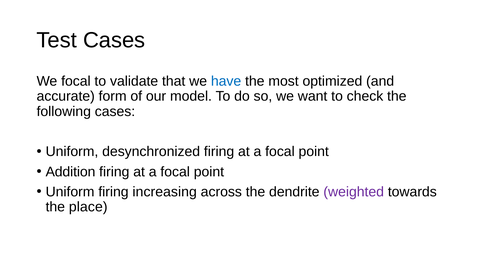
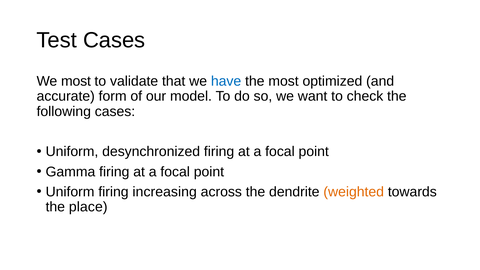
We focal: focal -> most
Addition: Addition -> Gamma
weighted colour: purple -> orange
